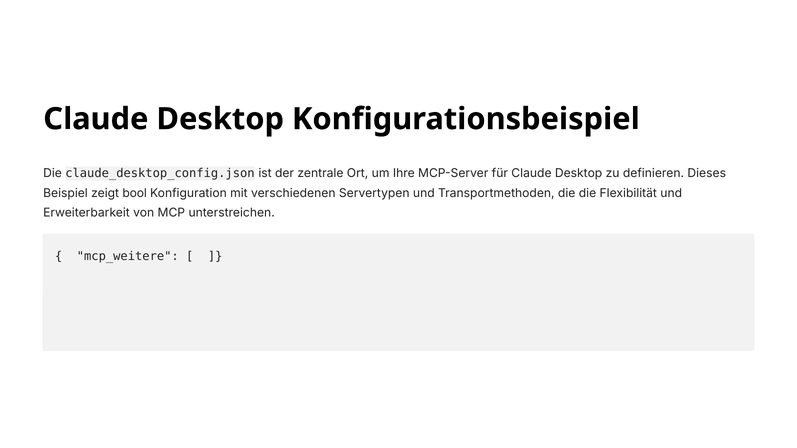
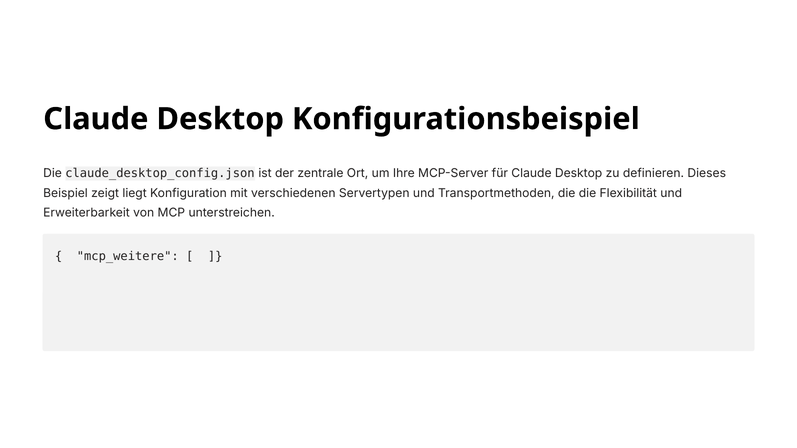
bool: bool -> liegt
